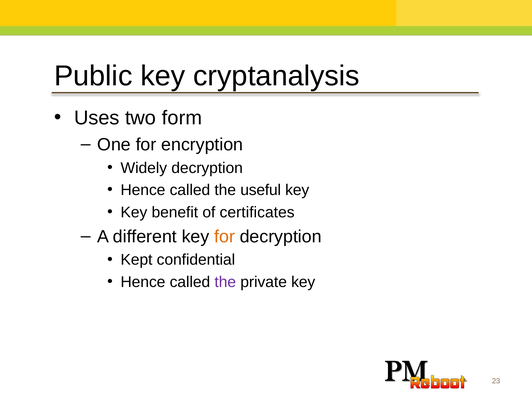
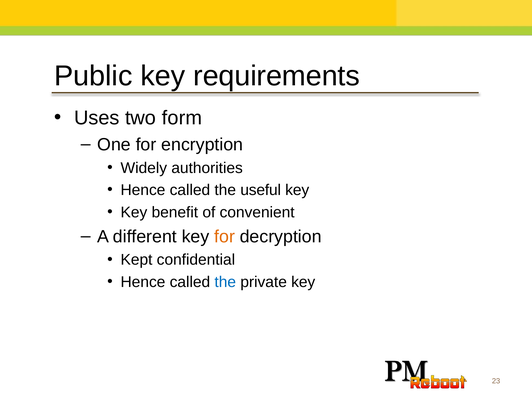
cryptanalysis: cryptanalysis -> requirements
Widely decryption: decryption -> authorities
certificates: certificates -> convenient
the at (225, 282) colour: purple -> blue
